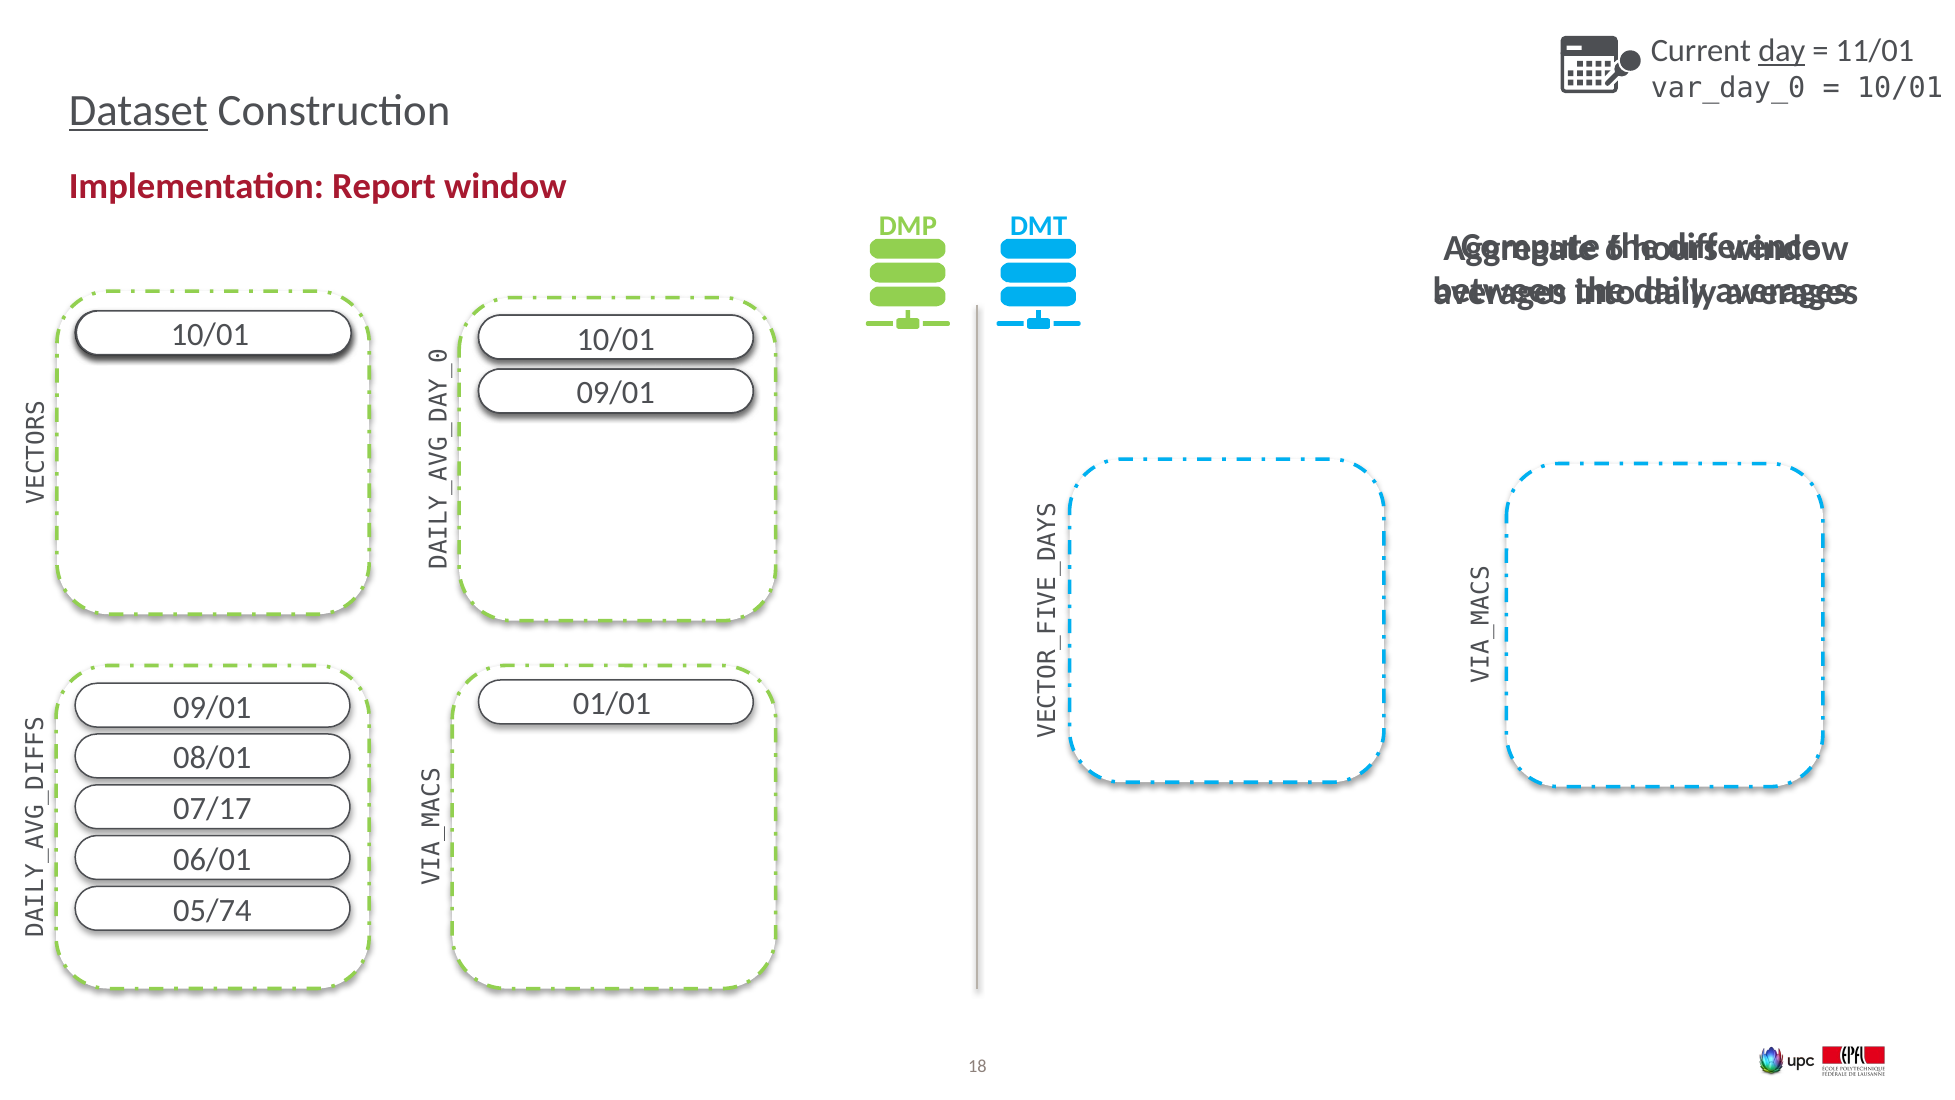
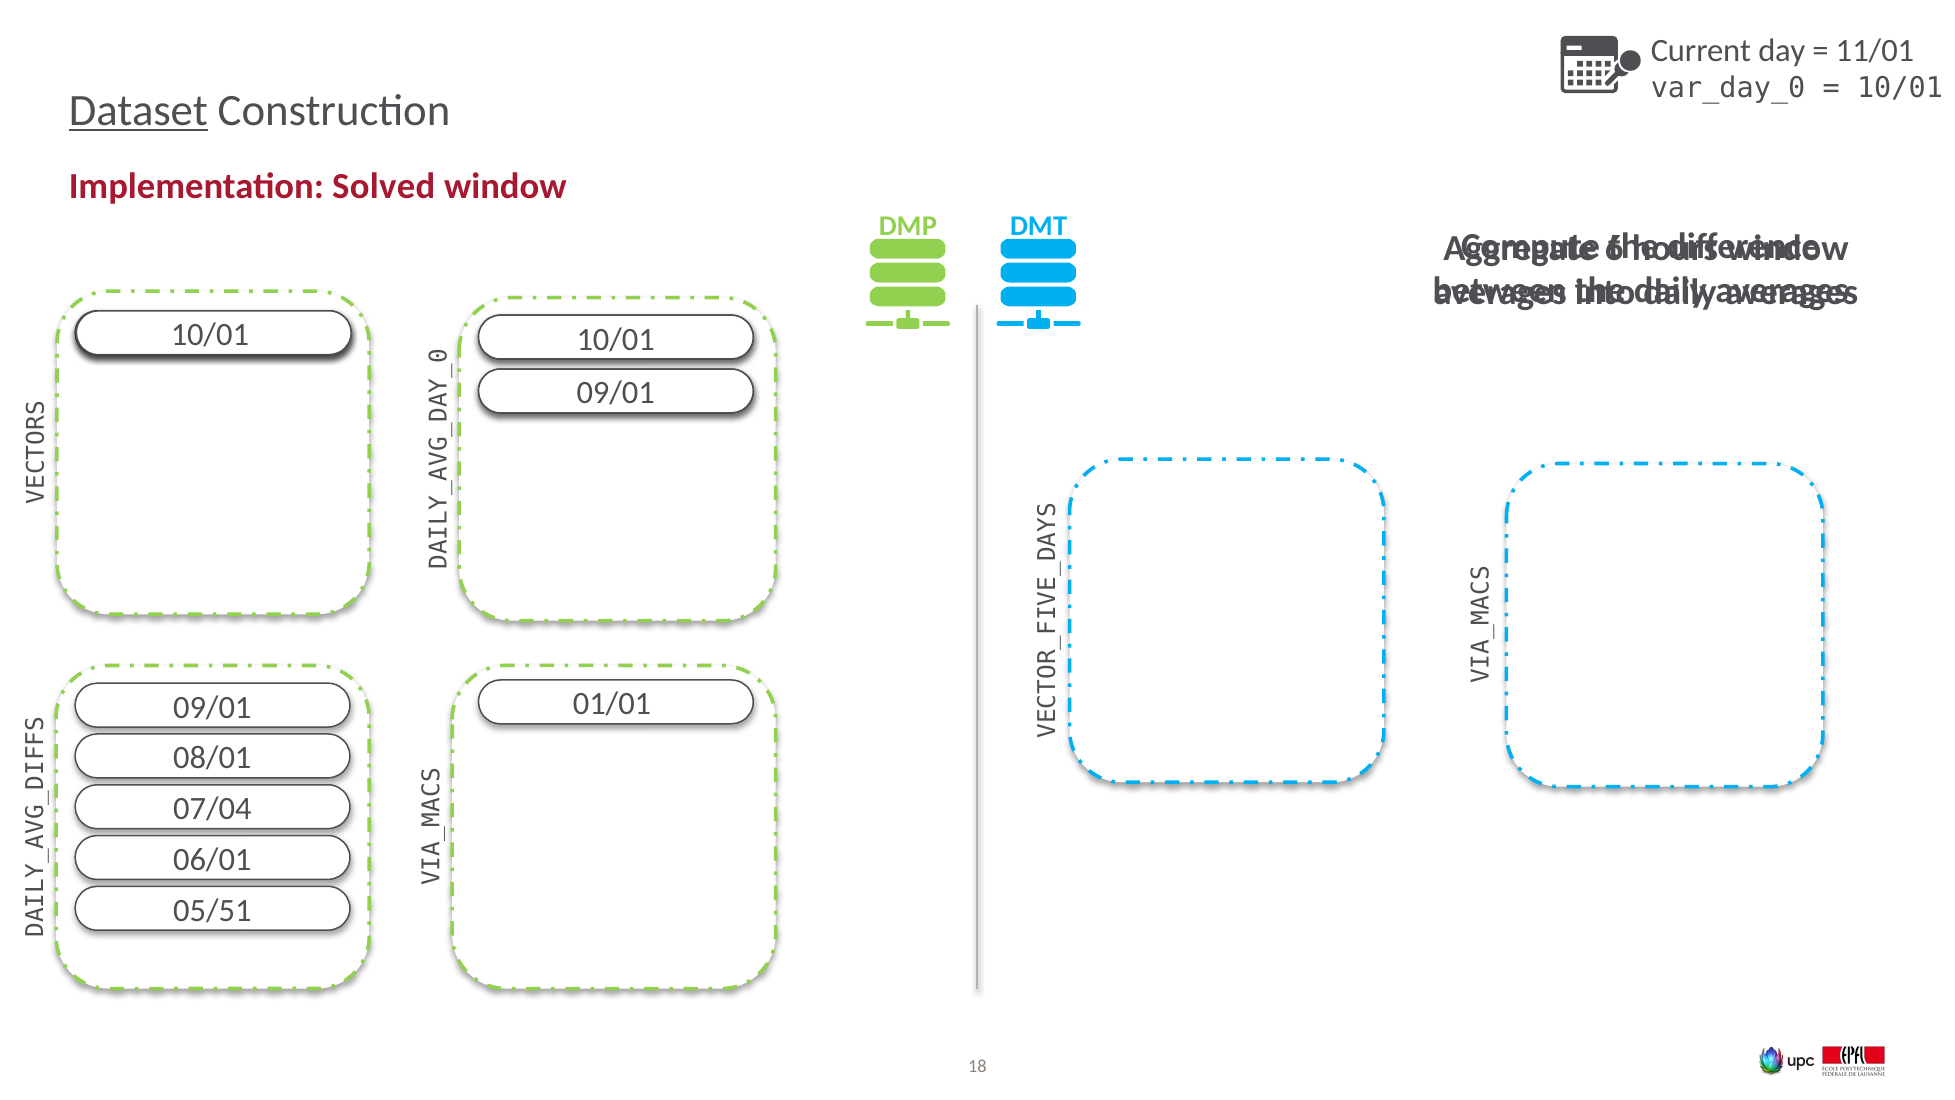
day underline: present -> none
Report: Report -> Solved
07/17: 07/17 -> 07/04
05/74: 05/74 -> 05/51
